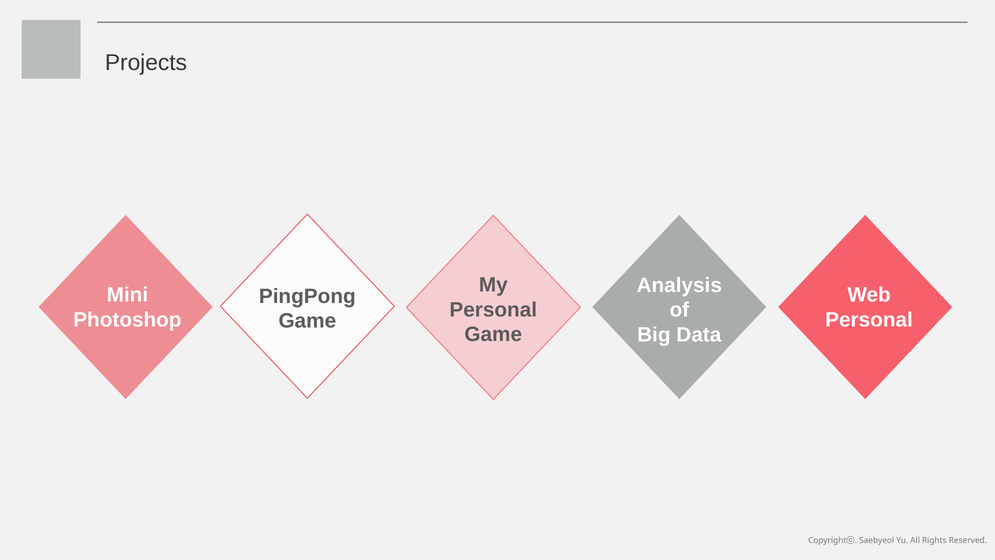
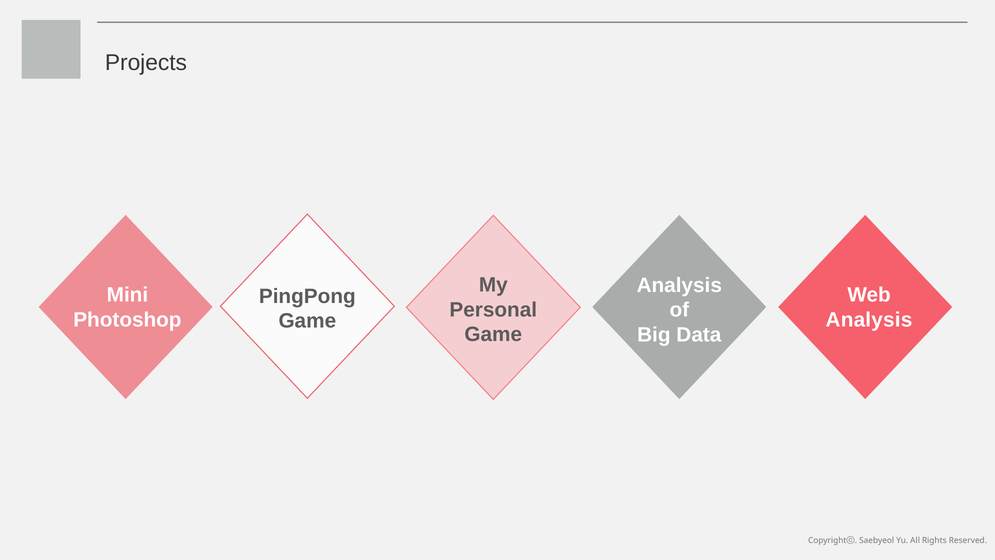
Personal at (869, 320): Personal -> Analysis
